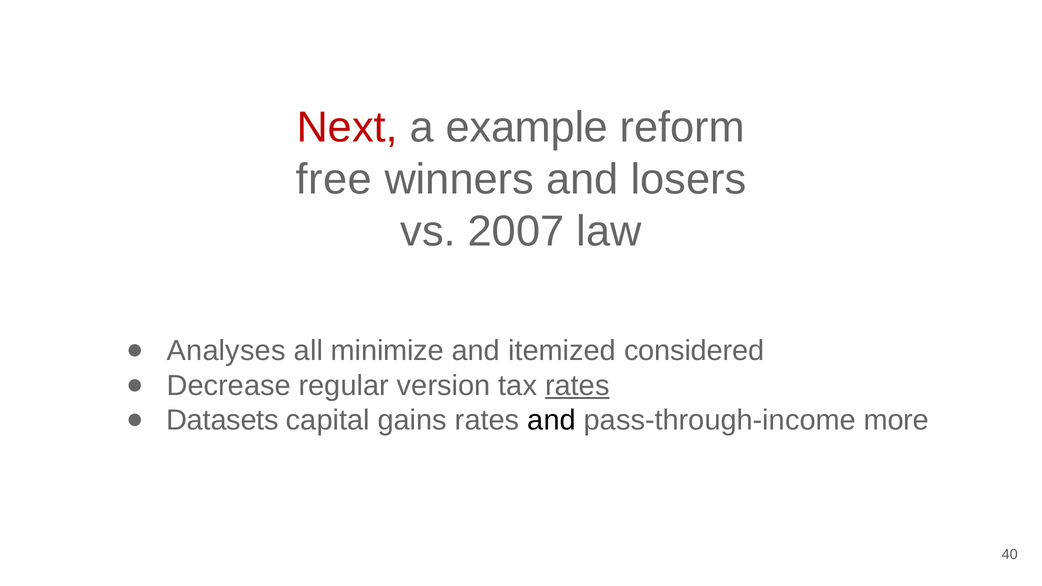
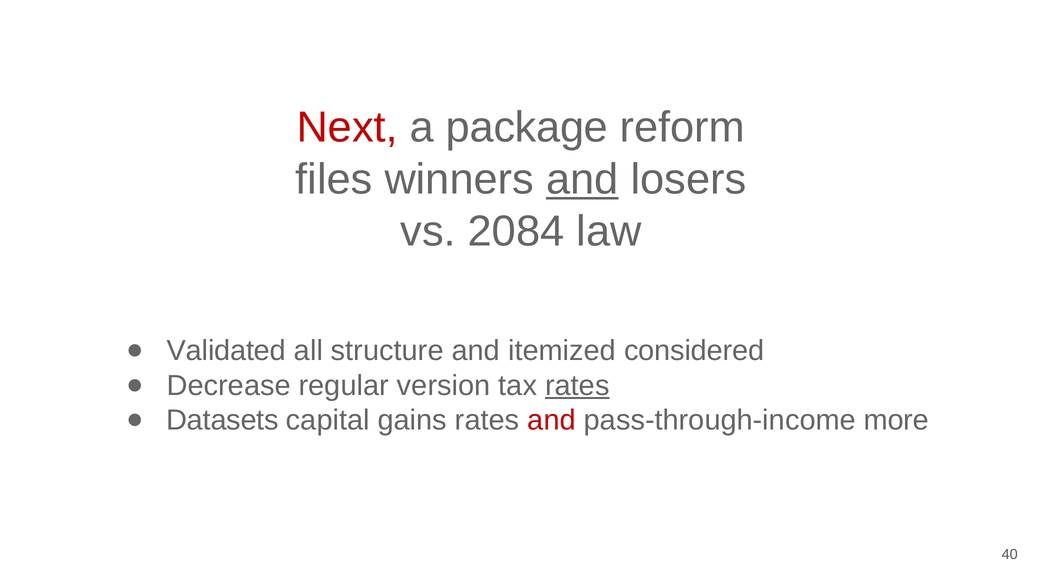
example: example -> package
free: free -> files
and at (582, 180) underline: none -> present
2007: 2007 -> 2084
Analyses: Analyses -> Validated
minimize: minimize -> structure
and at (552, 420) colour: black -> red
